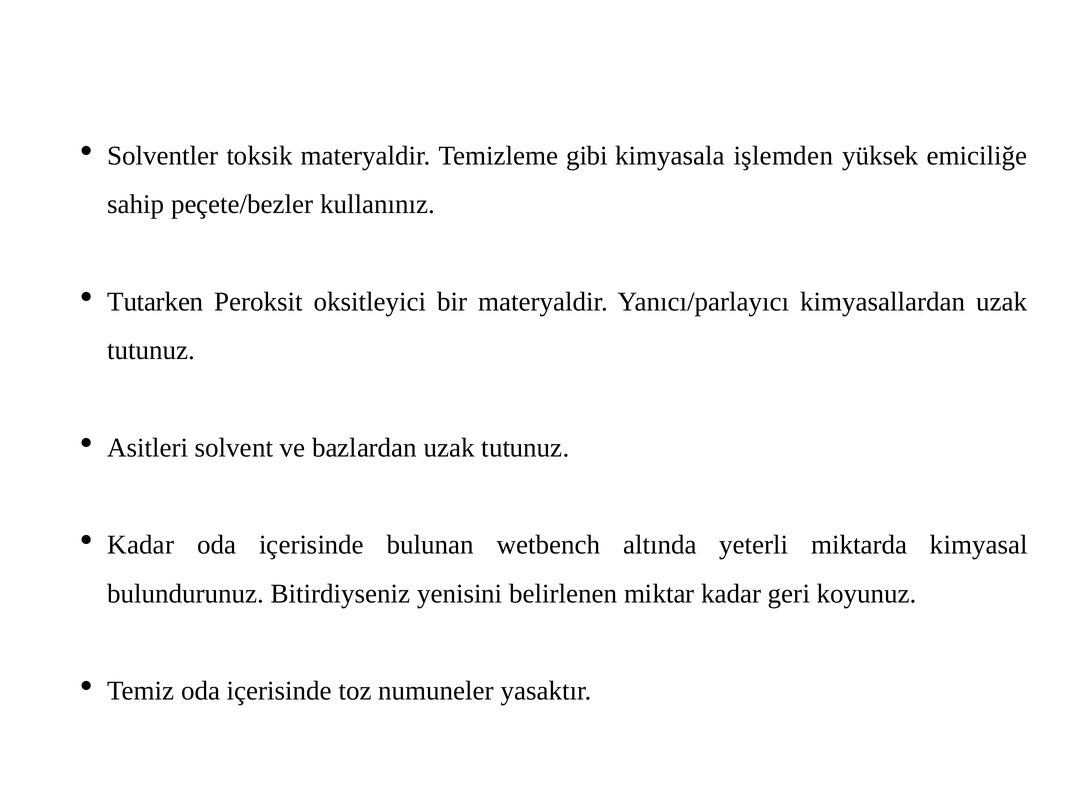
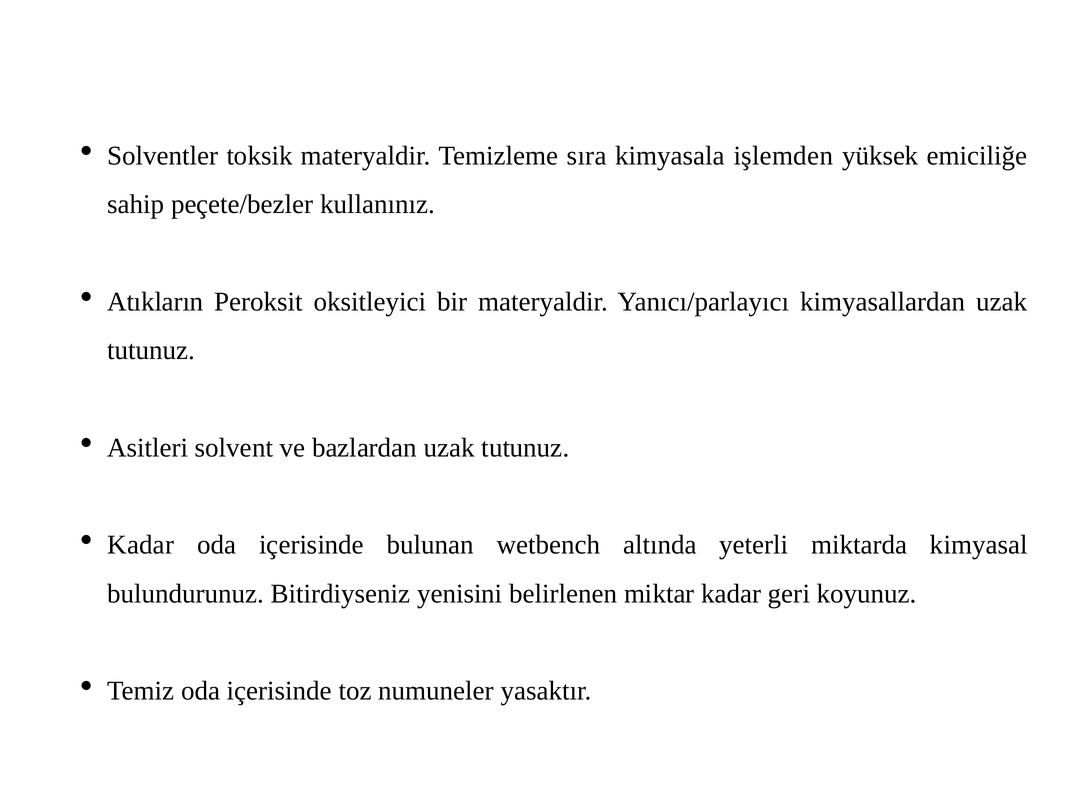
gibi: gibi -> sıra
Tutarken: Tutarken -> Atıkların
